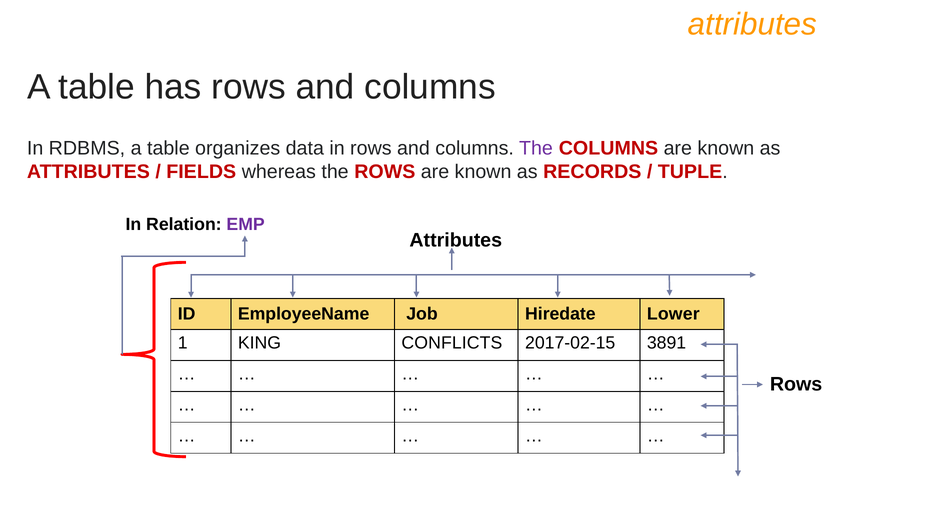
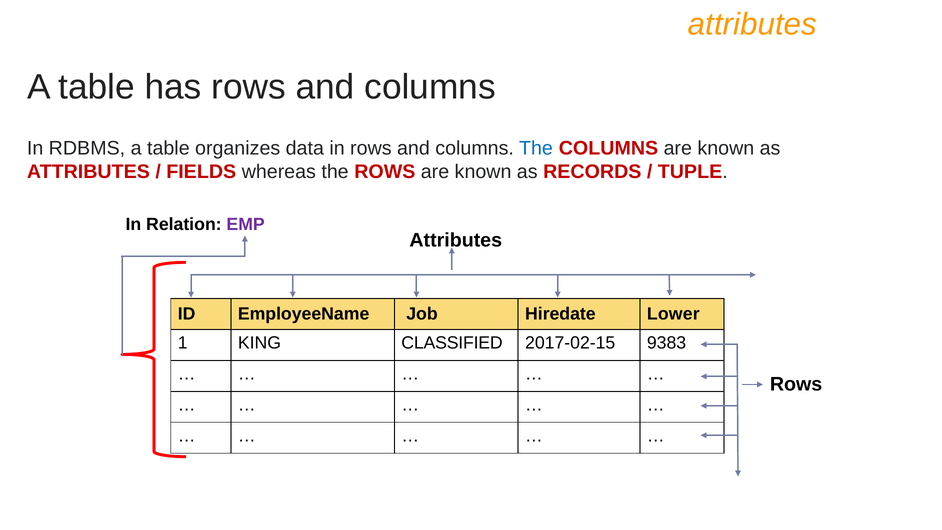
The at (536, 148) colour: purple -> blue
CONFLICTS: CONFLICTS -> CLASSIFIED
3891: 3891 -> 9383
